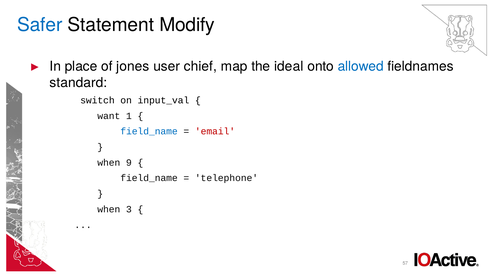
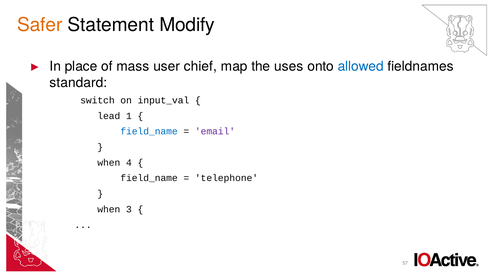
Safer colour: blue -> orange
jones: jones -> mass
ideal: ideal -> uses
want: want -> lead
email colour: red -> purple
9: 9 -> 4
